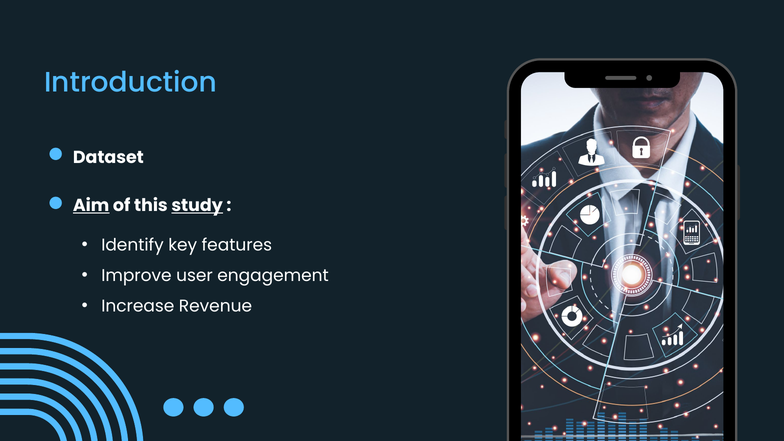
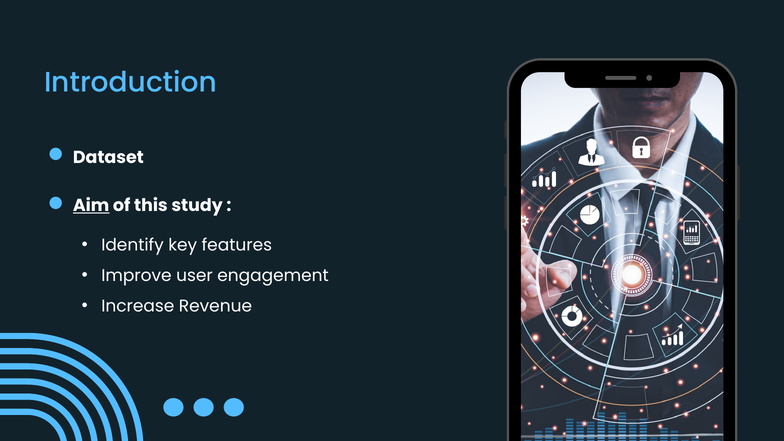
study underline: present -> none
